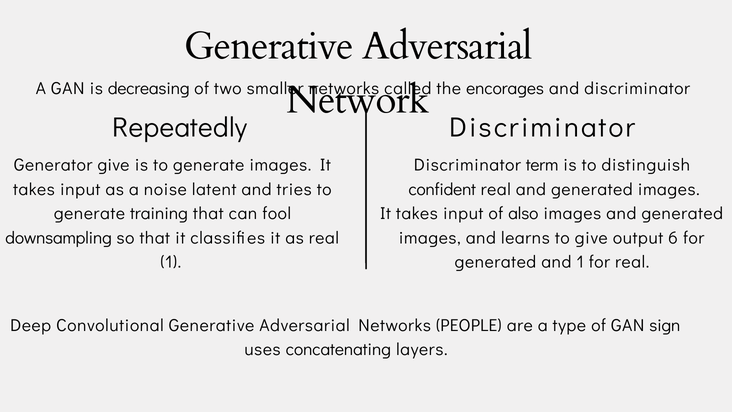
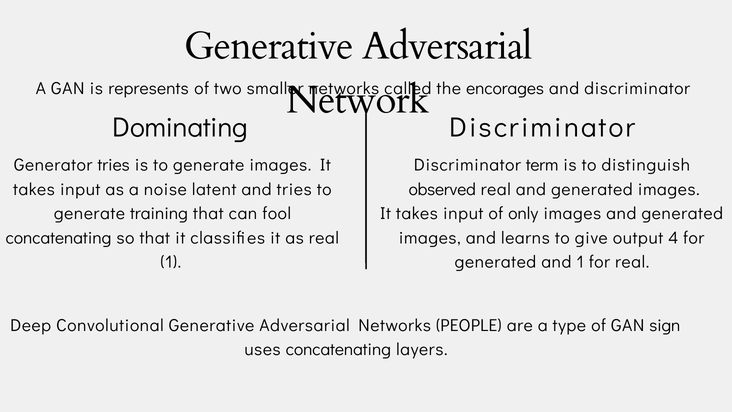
decreasing: decreasing -> represents
Repeatedly: Repeatedly -> Dominating
Generator give: give -> tries
confident: confident -> observed
also: also -> only
downsampling at (59, 238): downsampling -> concatenating
6: 6 -> 4
